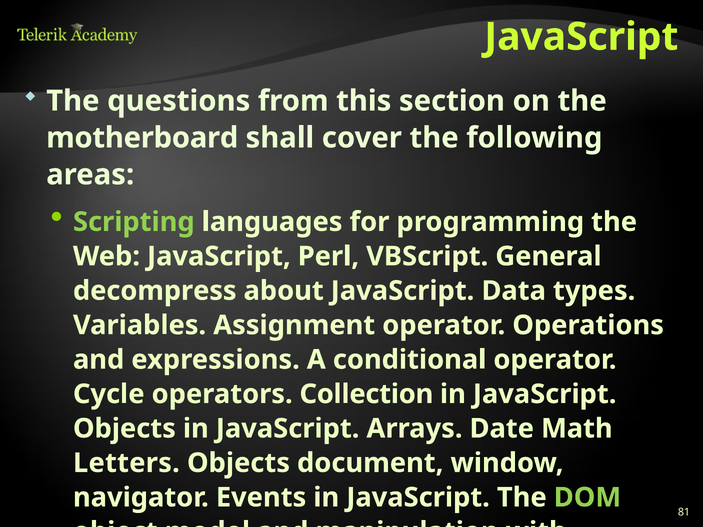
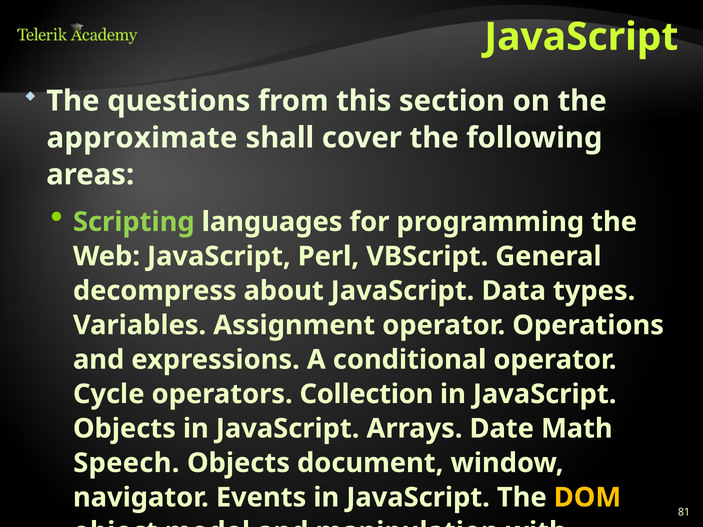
motherboard: motherboard -> approximate
Letters: Letters -> Speech
DOM colour: light green -> yellow
